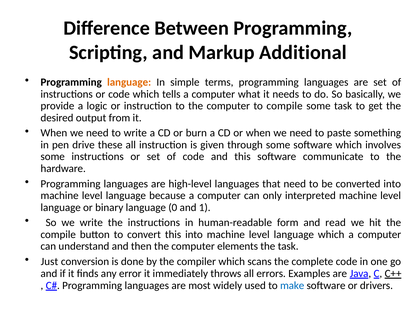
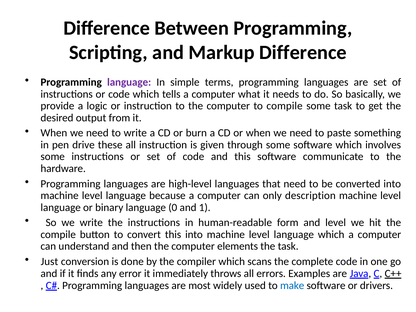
Markup Additional: Additional -> Difference
language at (129, 82) colour: orange -> purple
interpreted: interpreted -> description
and read: read -> level
